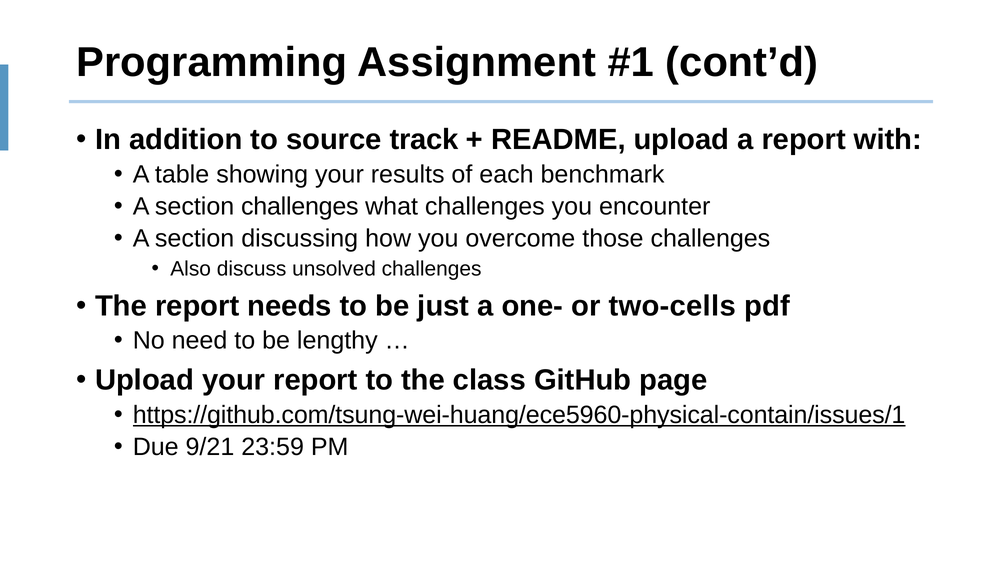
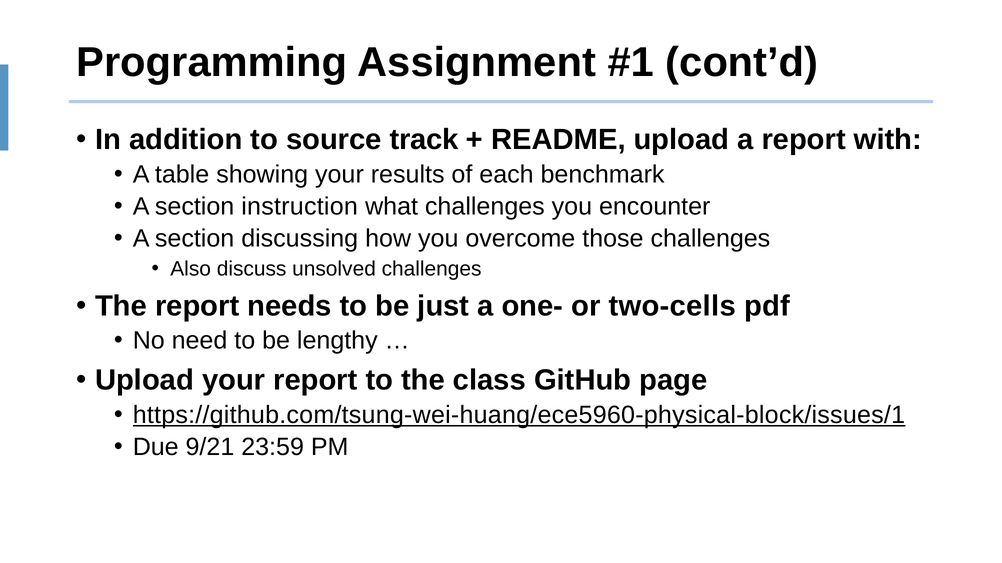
section challenges: challenges -> instruction
https://github.com/tsung-wei-huang/ece5960-physical-contain/issues/1: https://github.com/tsung-wei-huang/ece5960-physical-contain/issues/1 -> https://github.com/tsung-wei-huang/ece5960-physical-block/issues/1
